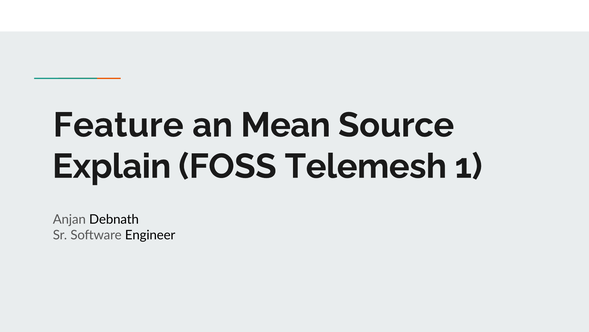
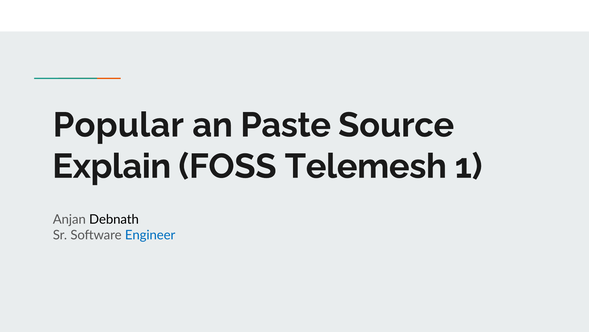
Feature: Feature -> Popular
Mean: Mean -> Paste
Engineer colour: black -> blue
